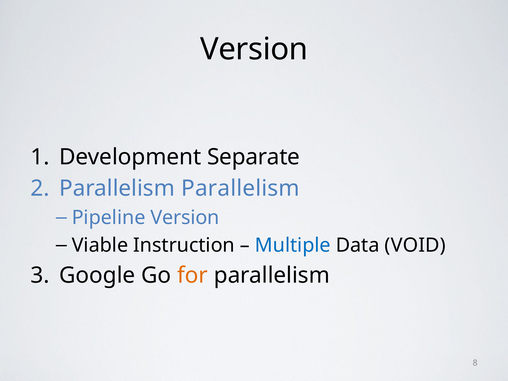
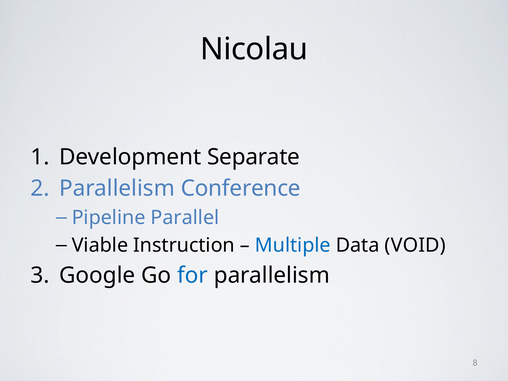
Version at (254, 49): Version -> Nicolau
Parallelism Parallelism: Parallelism -> Conference
Pipeline Version: Version -> Parallel
for colour: orange -> blue
